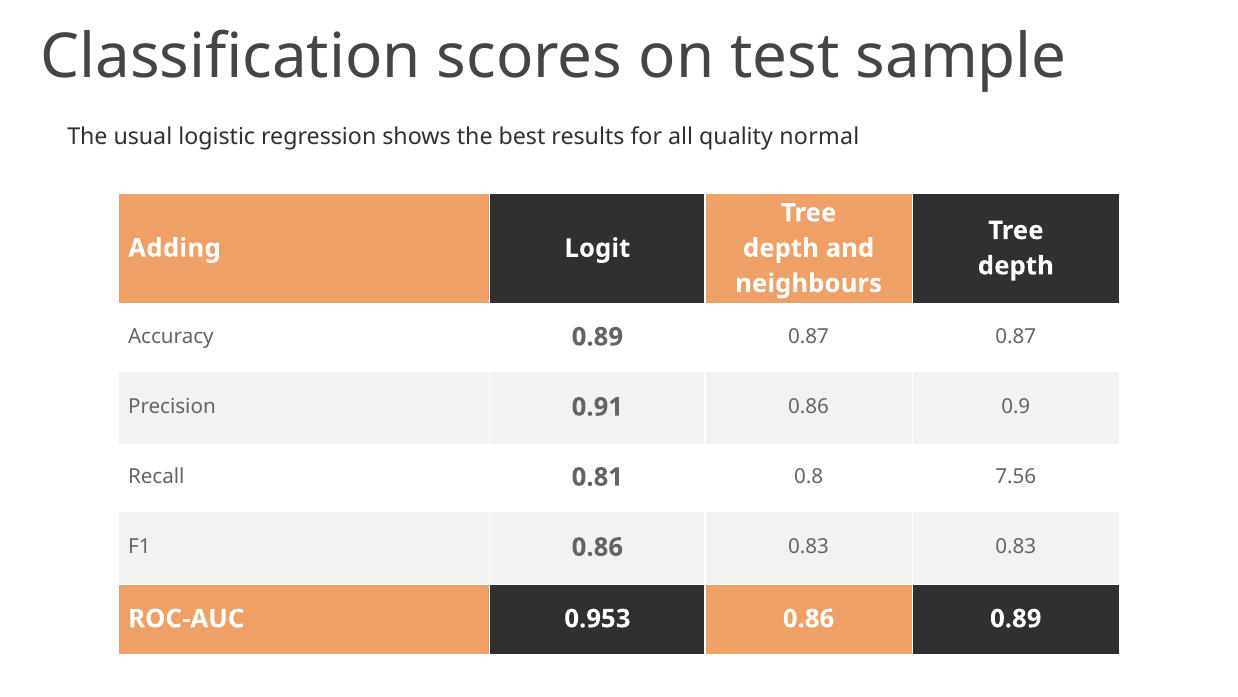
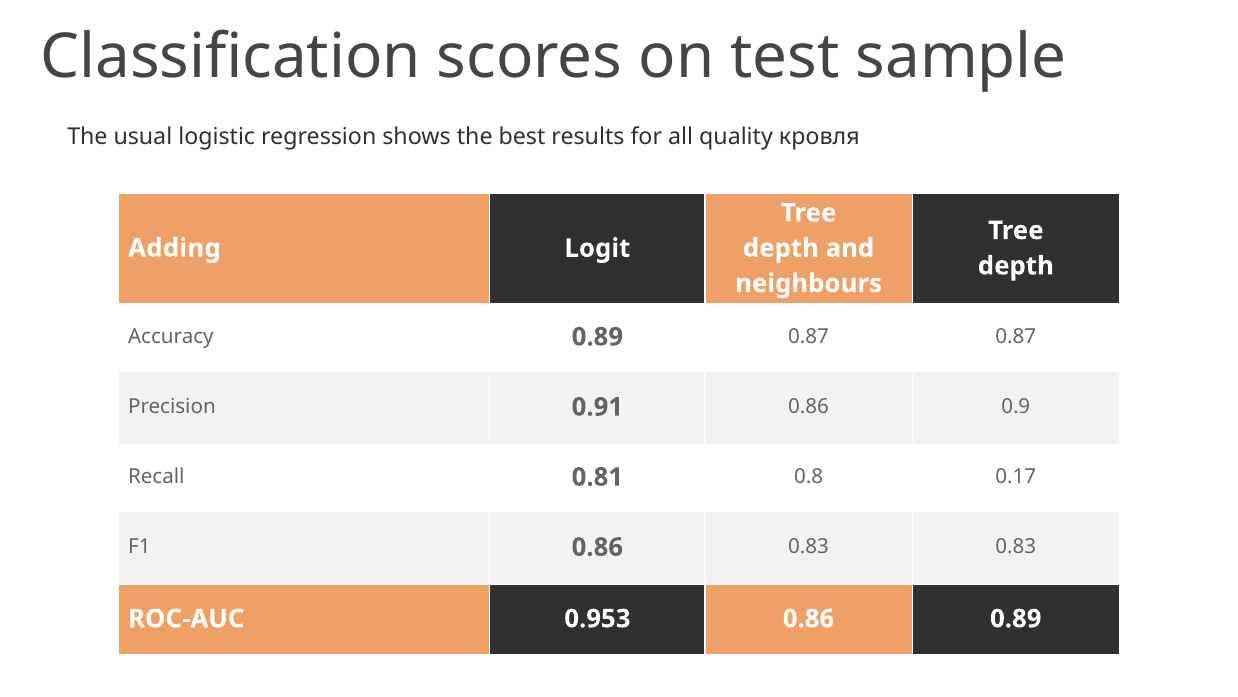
normal: normal -> кровля
7.56: 7.56 -> 0.17
